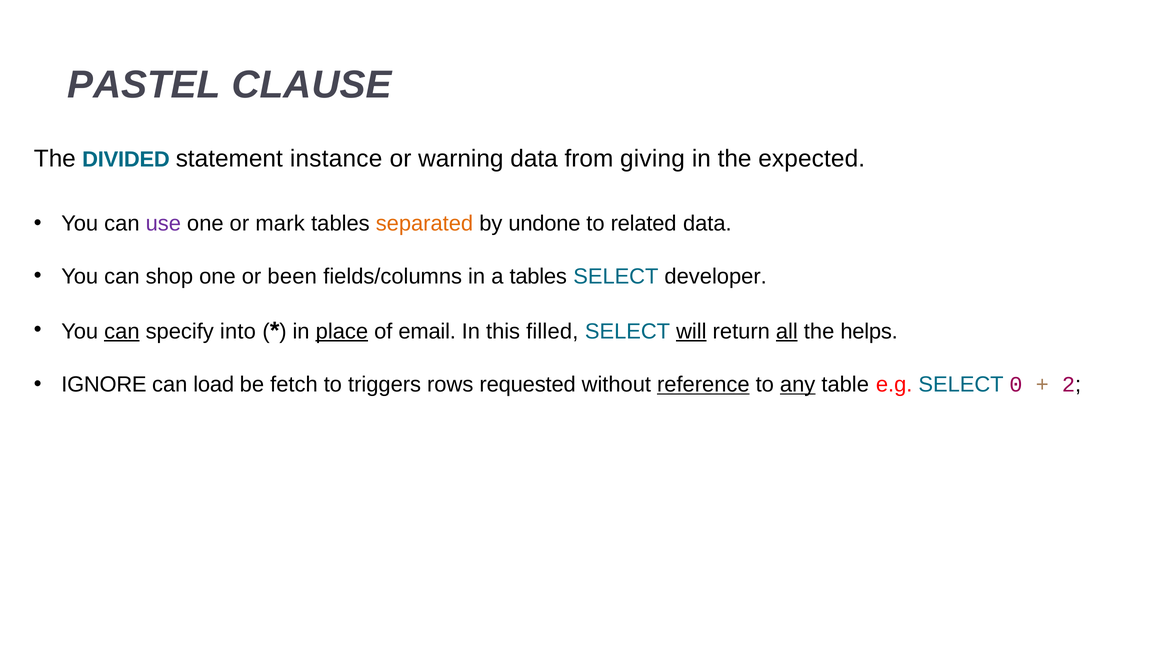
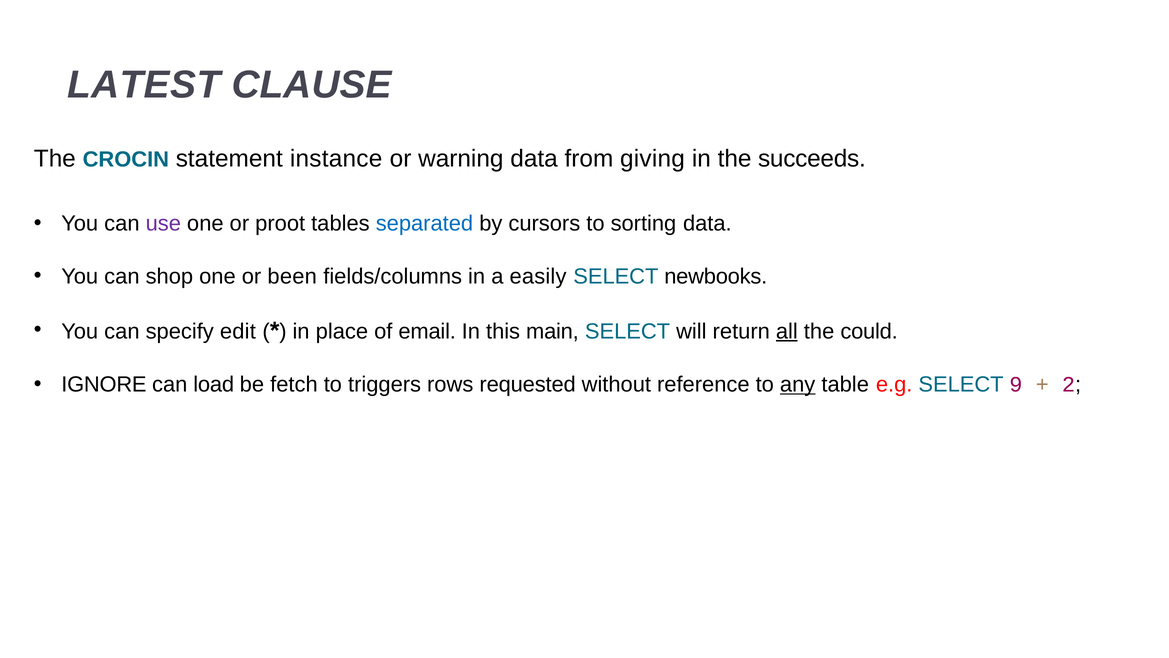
PASTEL: PASTEL -> LATEST
DIVIDED: DIVIDED -> CROCIN
expected: expected -> succeeds
mark: mark -> proot
separated colour: orange -> blue
undone: undone -> cursors
related: related -> sorting
a tables: tables -> easily
developer: developer -> newbooks
can at (122, 331) underline: present -> none
into: into -> edit
place underline: present -> none
filled: filled -> main
will underline: present -> none
helps: helps -> could
reference underline: present -> none
0: 0 -> 9
